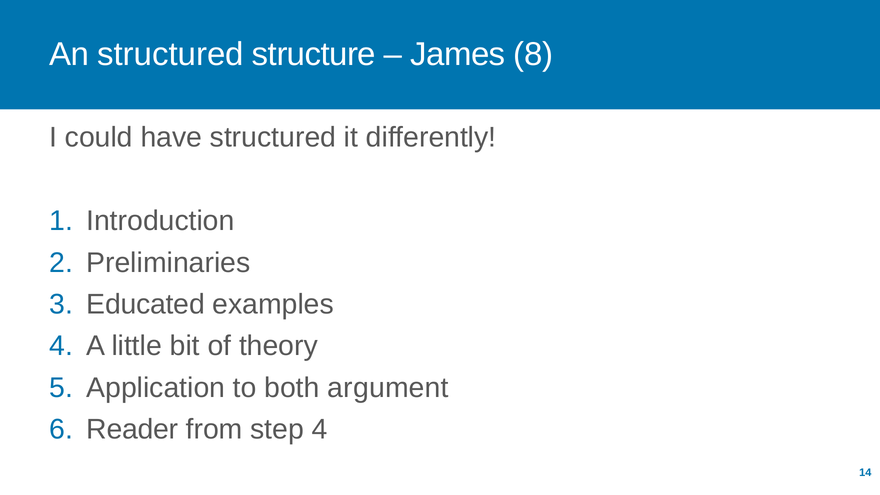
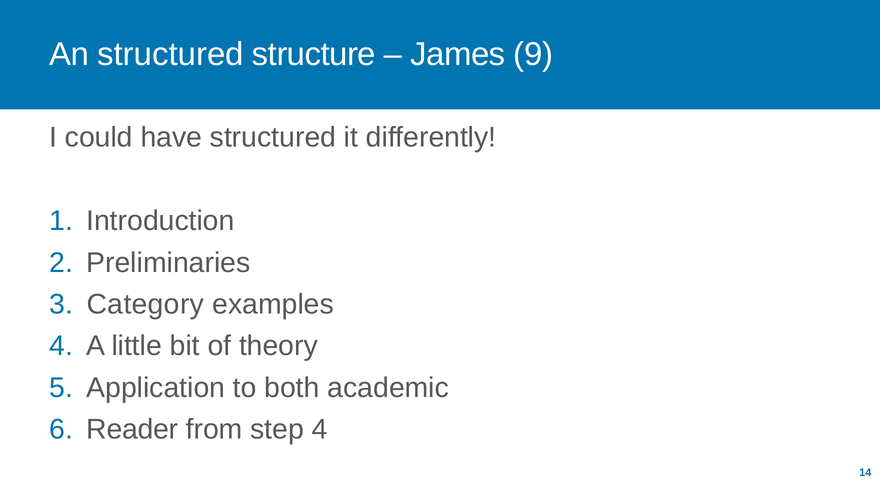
8: 8 -> 9
Educated: Educated -> Category
argument: argument -> academic
